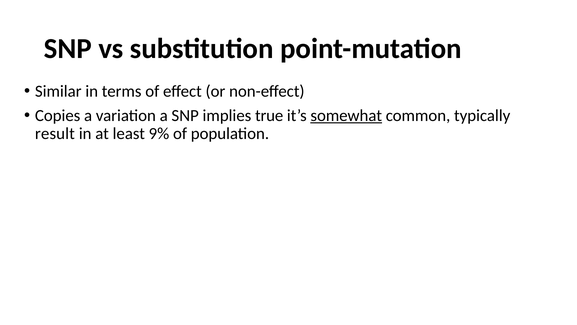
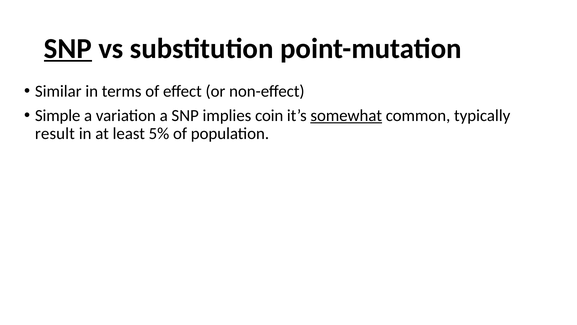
SNP at (68, 48) underline: none -> present
Copies: Copies -> Simple
true: true -> coin
9%: 9% -> 5%
